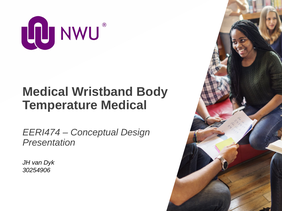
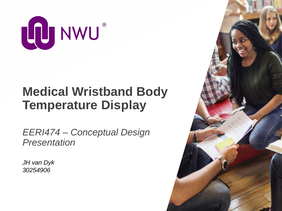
Temperature Medical: Medical -> Display
